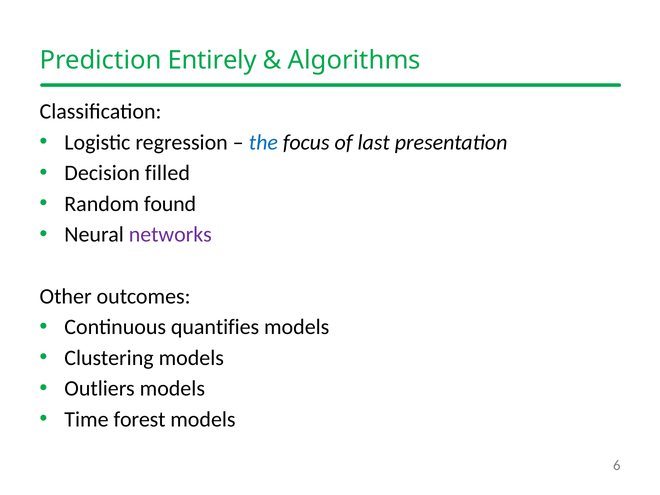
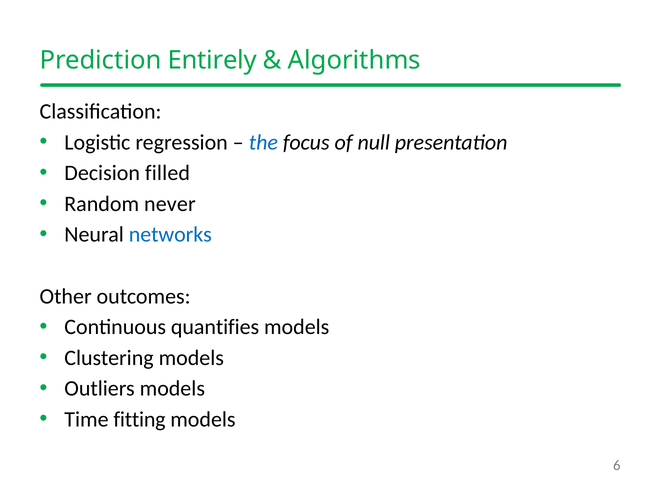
last: last -> null
found: found -> never
networks colour: purple -> blue
forest: forest -> fitting
